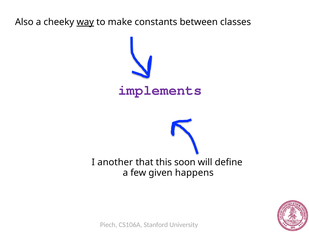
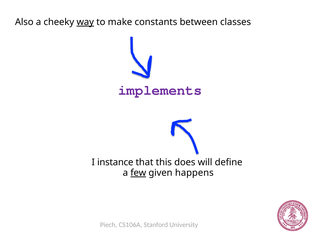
another: another -> instance
soon: soon -> does
few underline: none -> present
